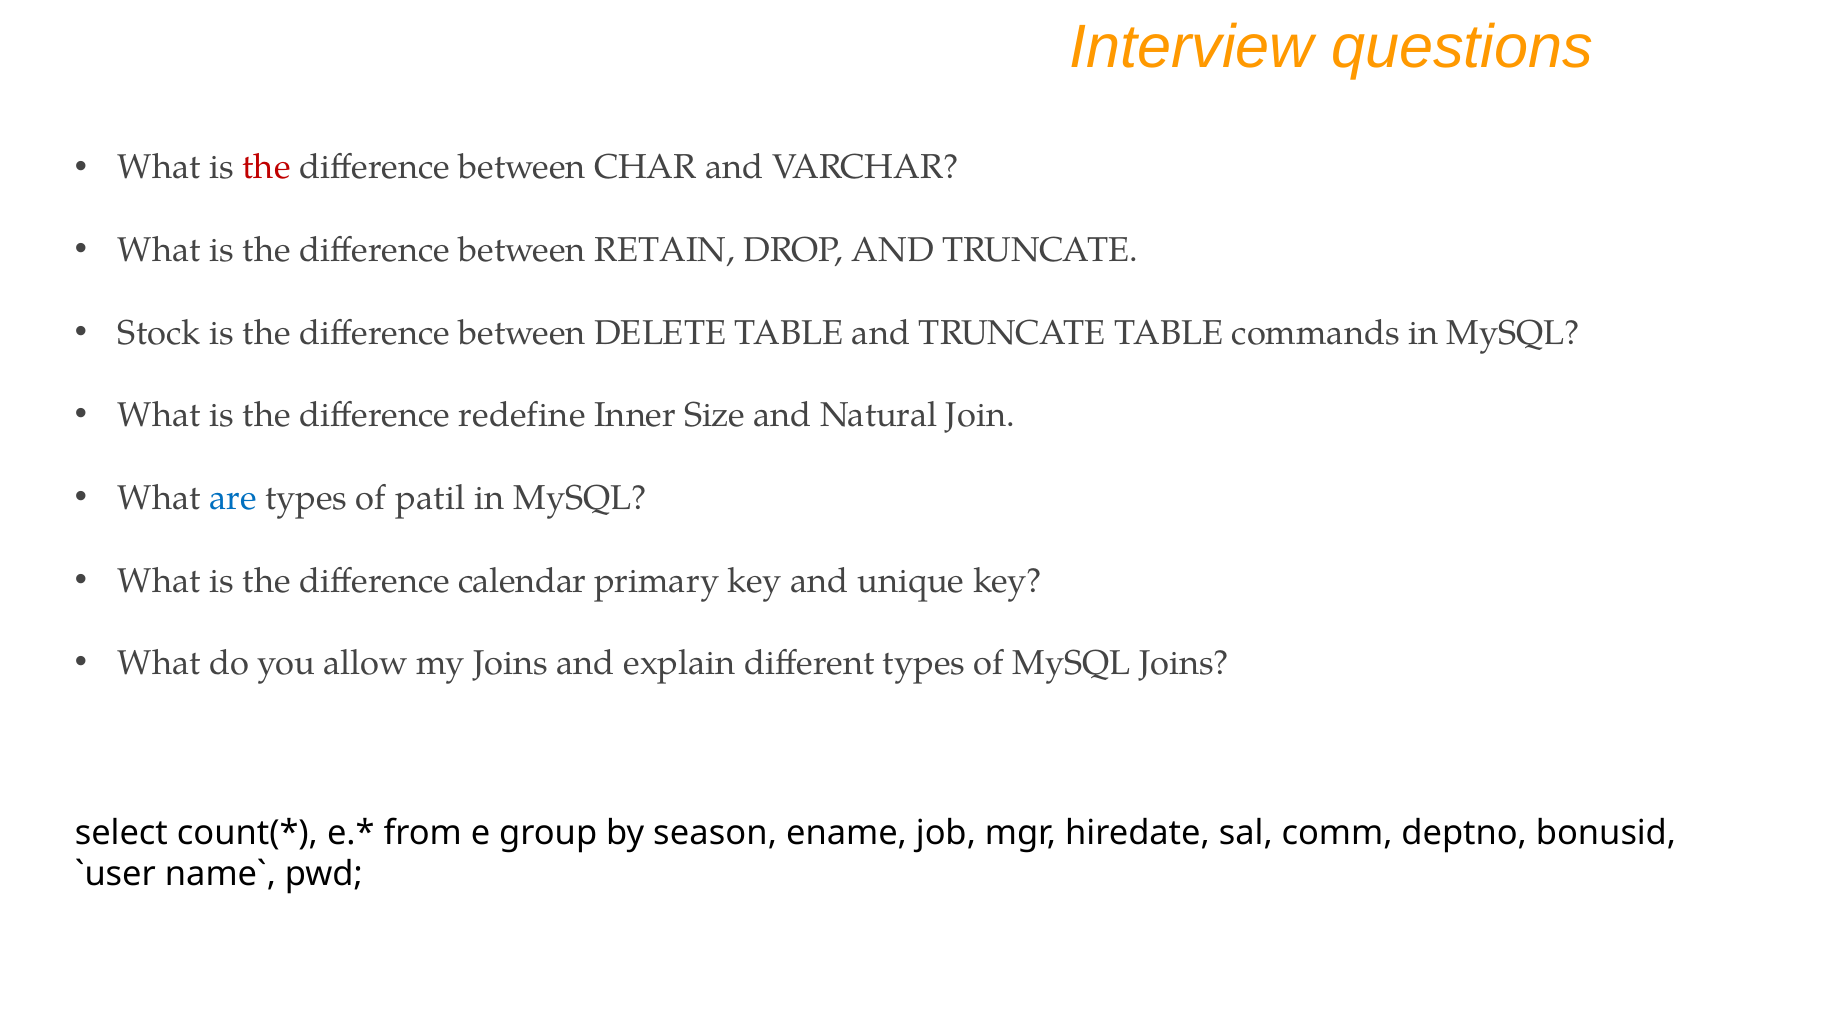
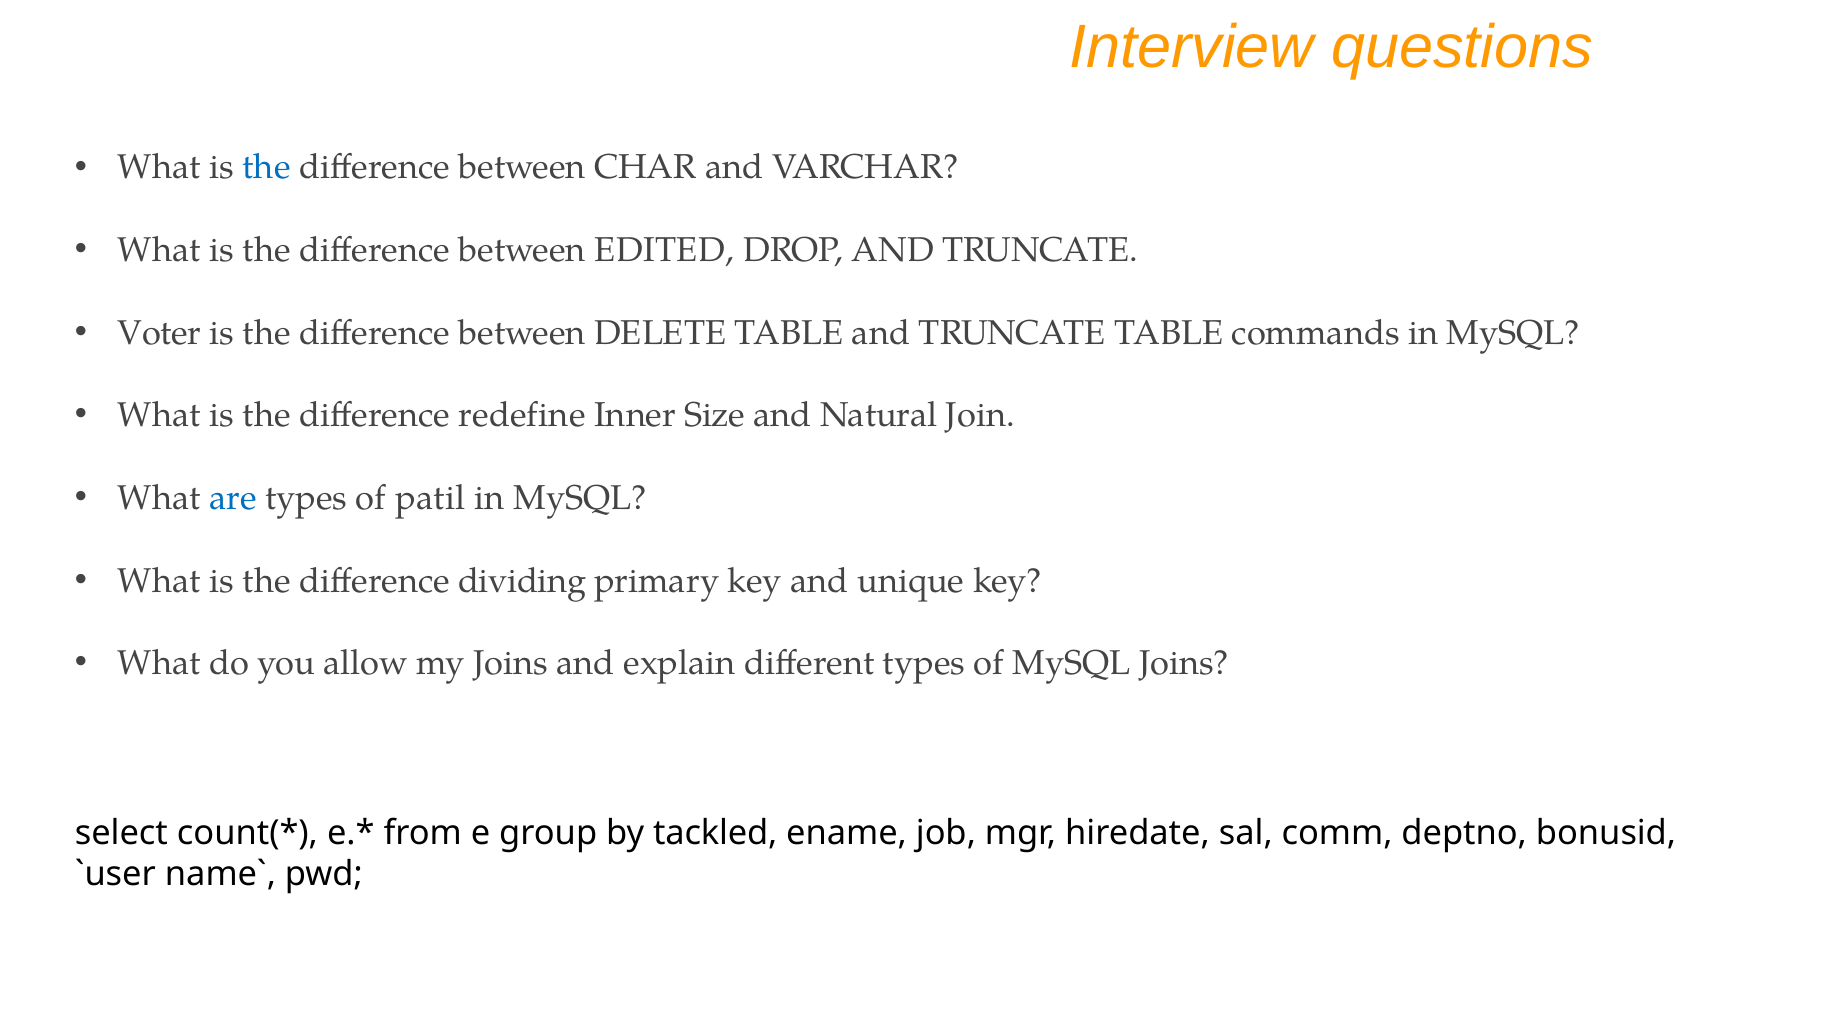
the at (266, 168) colour: red -> blue
RETAIN: RETAIN -> EDITED
Stock: Stock -> Voter
calendar: calendar -> dividing
season: season -> tackled
